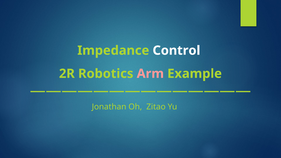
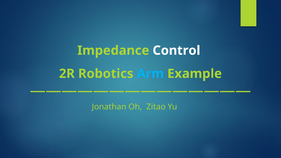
Arm colour: pink -> light blue
